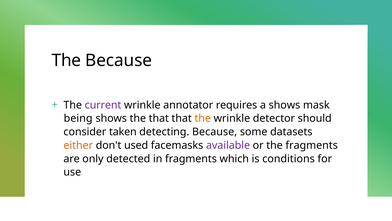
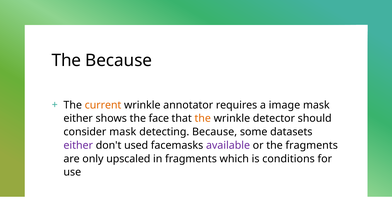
current colour: purple -> orange
a shows: shows -> image
being at (78, 118): being -> either
the that: that -> face
consider taken: taken -> mask
either at (78, 145) colour: orange -> purple
detected: detected -> upscaled
